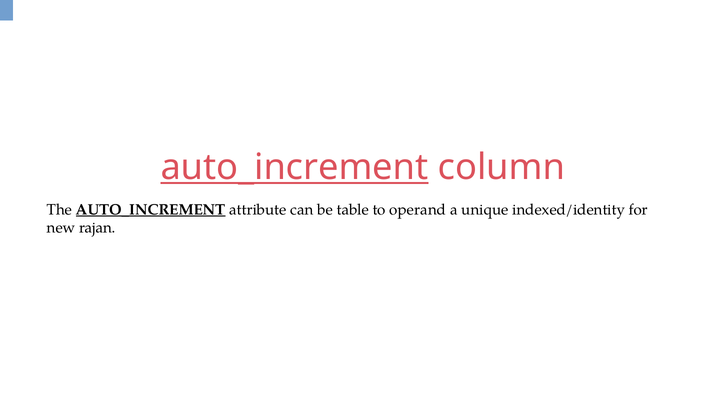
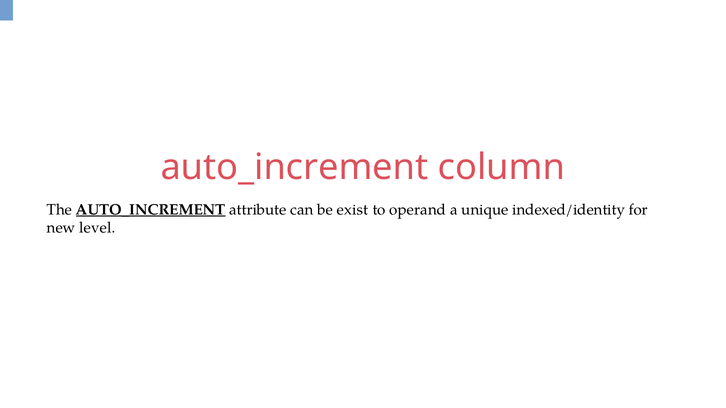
auto_increment at (294, 168) underline: present -> none
table: table -> exist
rajan: rajan -> level
